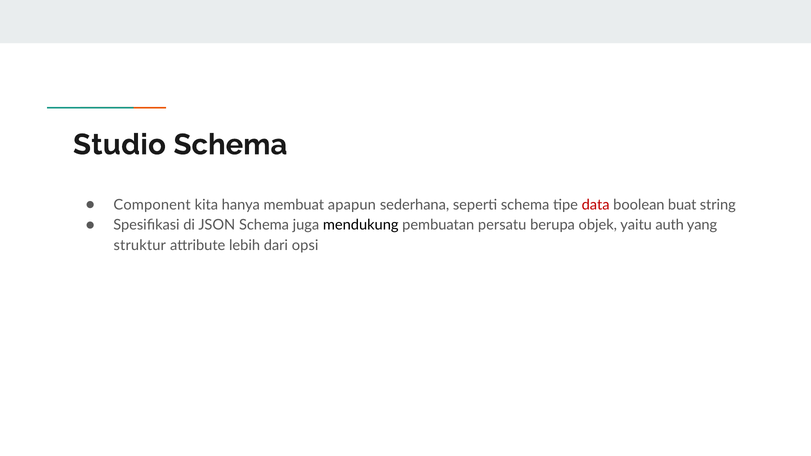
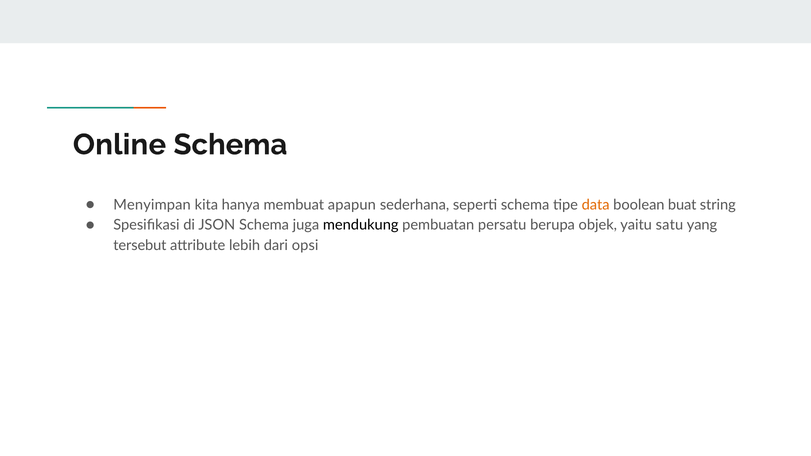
Studio: Studio -> Online
Component: Component -> Menyimpan
data colour: red -> orange
auth: auth -> satu
struktur: struktur -> tersebut
